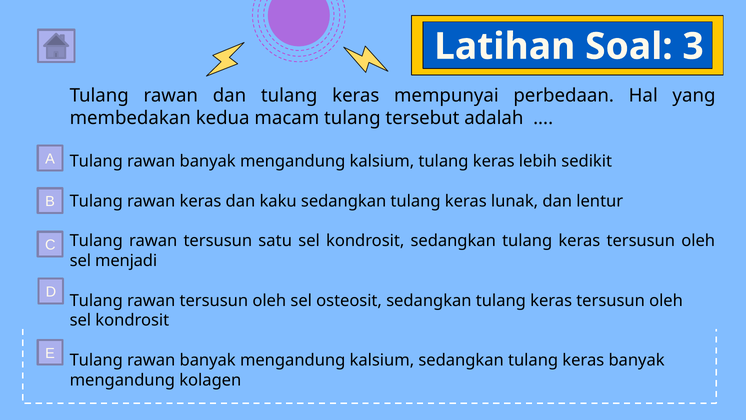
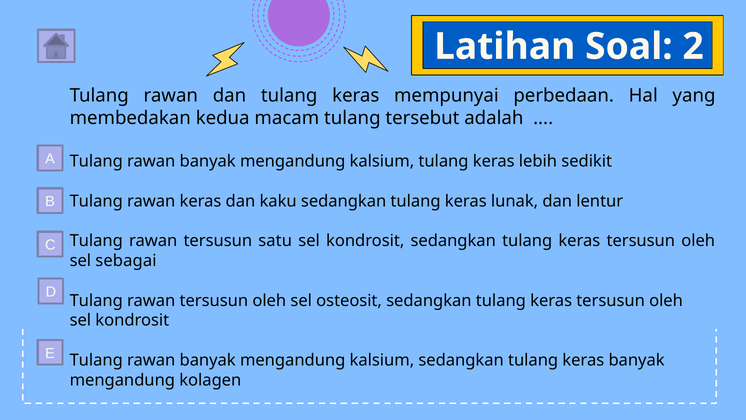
3: 3 -> 2
menjadi: menjadi -> sebagai
